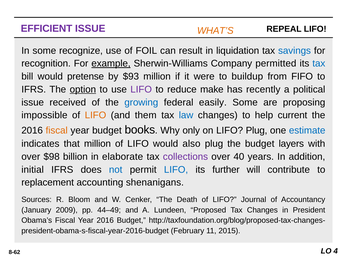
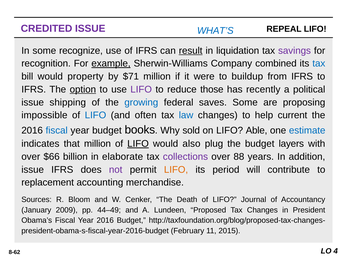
EFFICIENT: EFFICIENT -> CREDITED
WHAT’S colour: orange -> blue
of FOIL: FOIL -> IFRS
result underline: none -> present
savings colour: blue -> purple
permitted: permitted -> combined
pretense: pretense -> property
$93: $93 -> $71
from FIFO: FIFO -> IFRS
make: make -> those
received: received -> shipping
easily: easily -> saves
LIFO at (95, 115) colour: orange -> blue
them: them -> often
ﬁscal at (57, 131) colour: orange -> blue
only: only -> sold
LIFO Plug: Plug -> Able
LIFO at (138, 144) underline: none -> present
$98: $98 -> $66
40: 40 -> 88
initial at (33, 170): initial -> issue
not colour: blue -> purple
LIFO at (176, 170) colour: blue -> orange
further: further -> period
shenanigans: shenanigans -> merchandise
